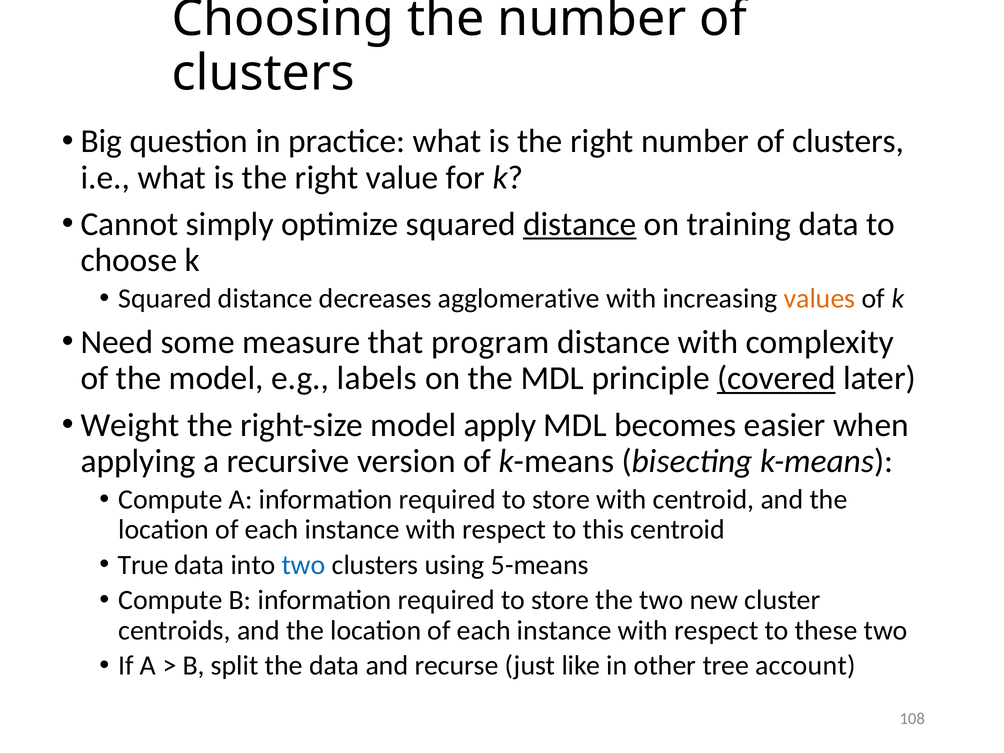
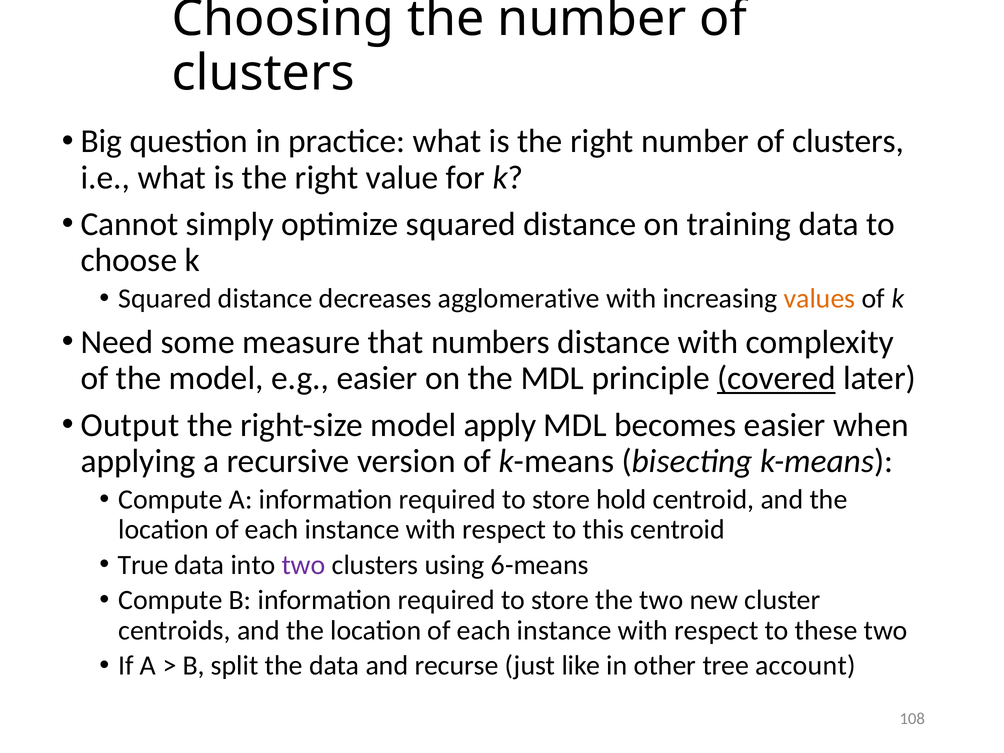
distance at (580, 224) underline: present -> none
program: program -> numbers
e.g labels: labels -> easier
Weight: Weight -> Output
store with: with -> hold
two at (304, 565) colour: blue -> purple
5-means: 5-means -> 6-means
